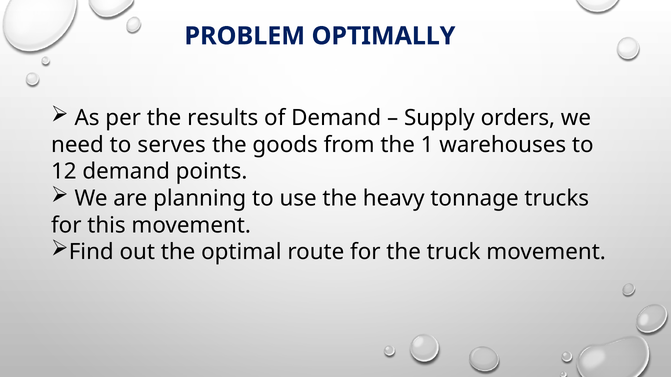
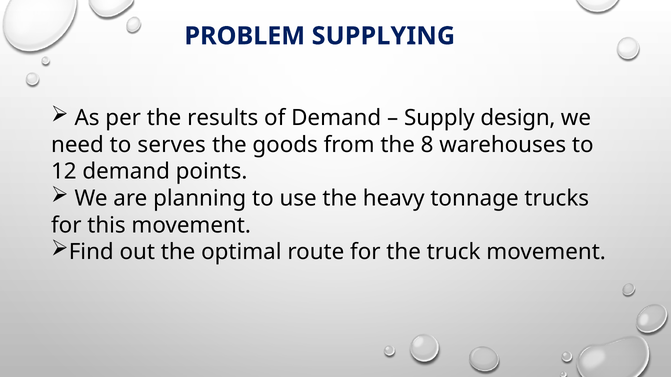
OPTIMALLY: OPTIMALLY -> SUPPLYING
orders: orders -> design
1: 1 -> 8
